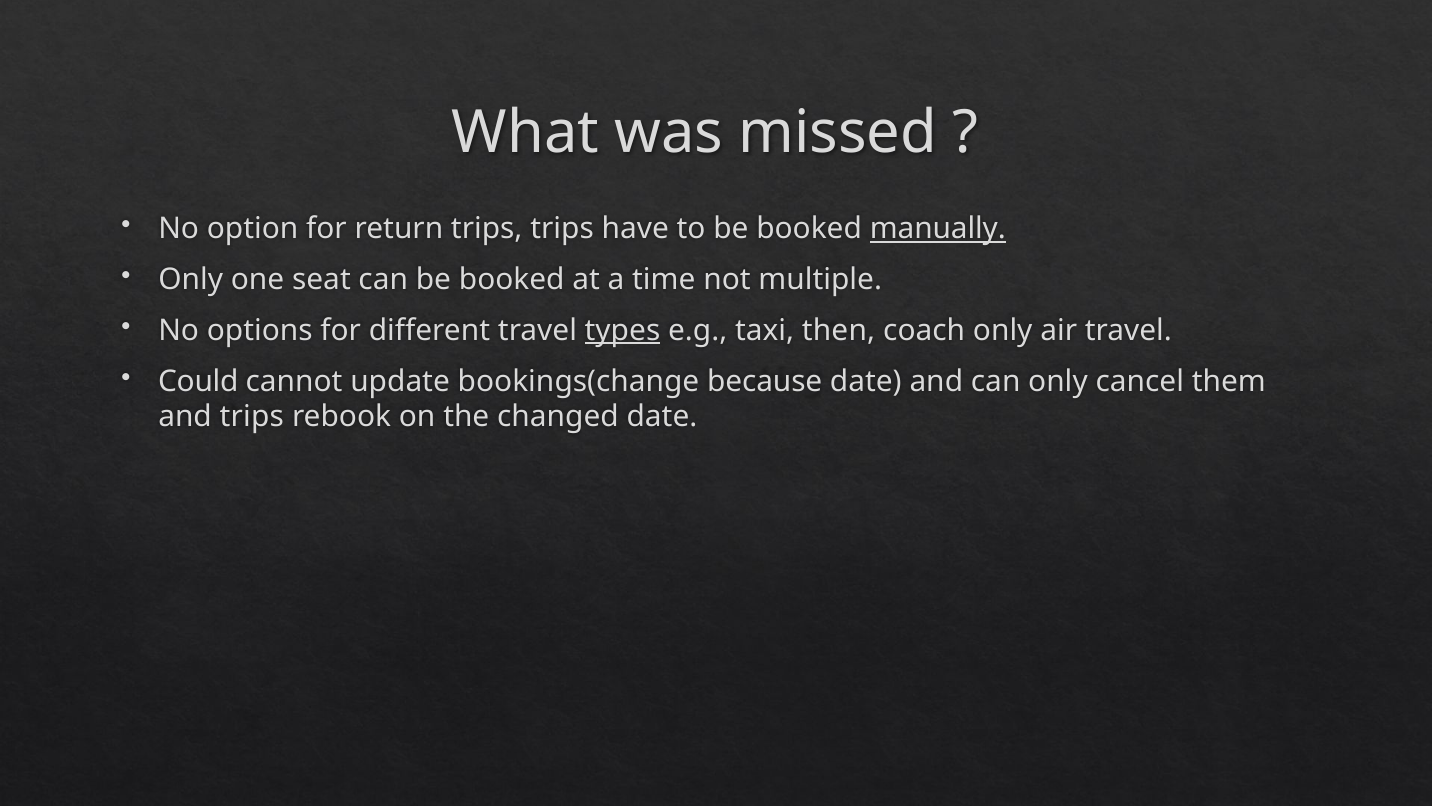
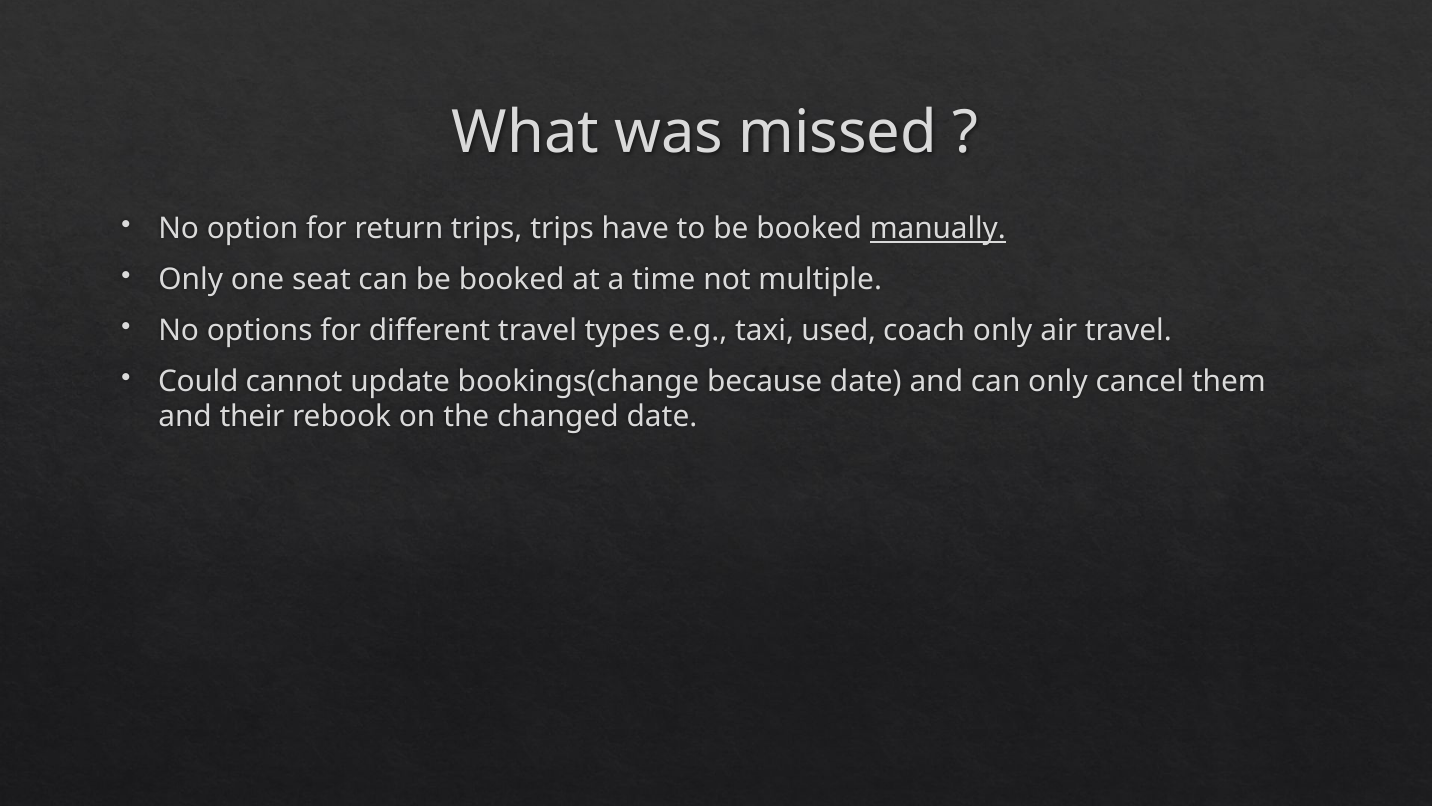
types underline: present -> none
then: then -> used
and trips: trips -> their
